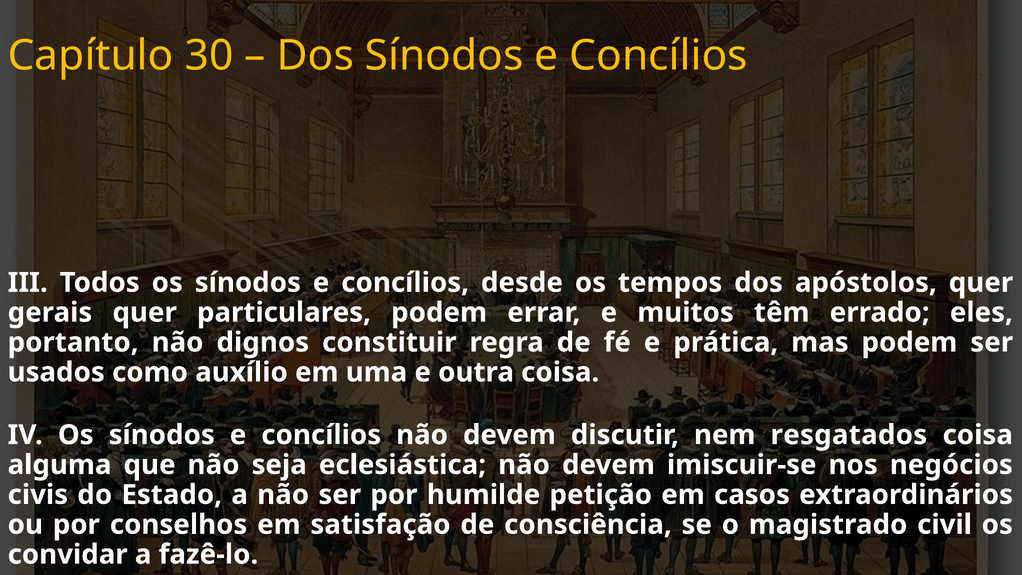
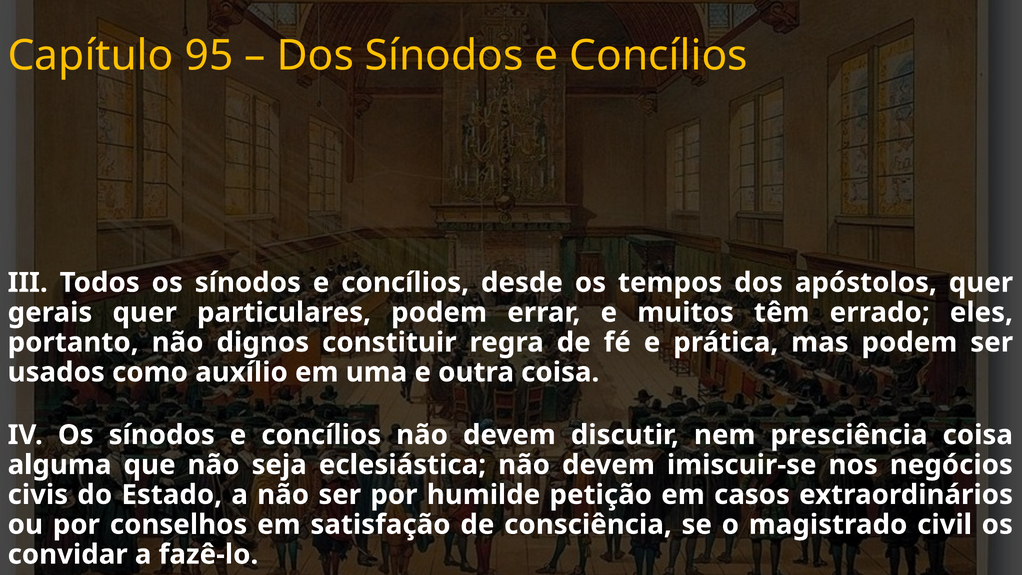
30: 30 -> 95
resgatados: resgatados -> presciência
